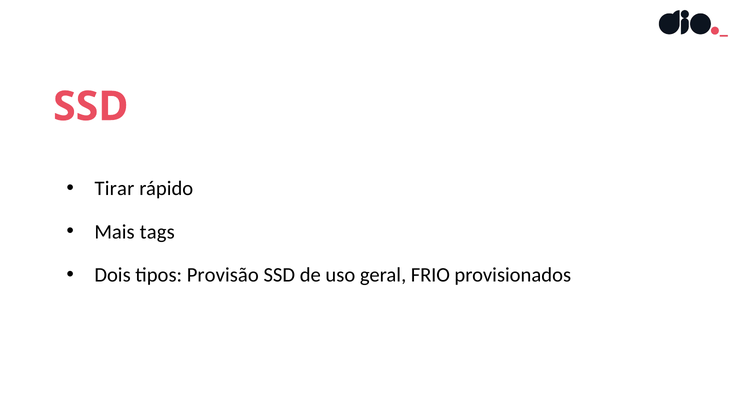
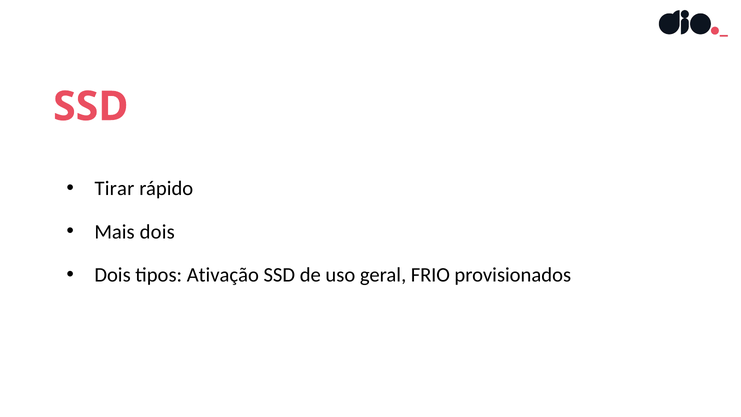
Mais tags: tags -> dois
Provisão: Provisão -> Ativação
